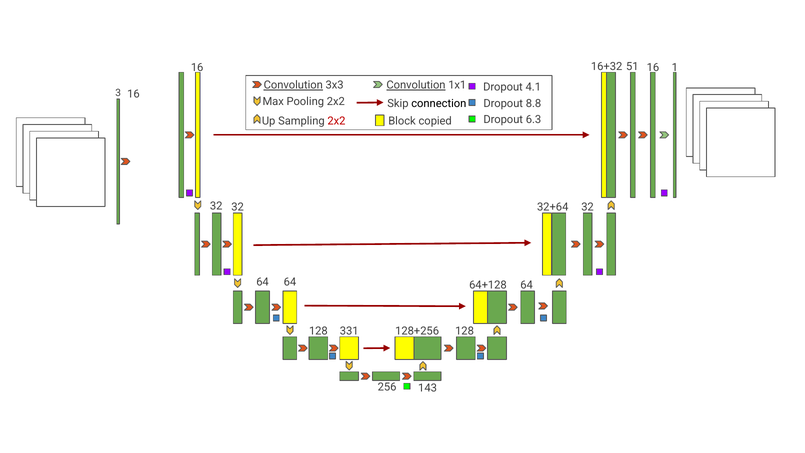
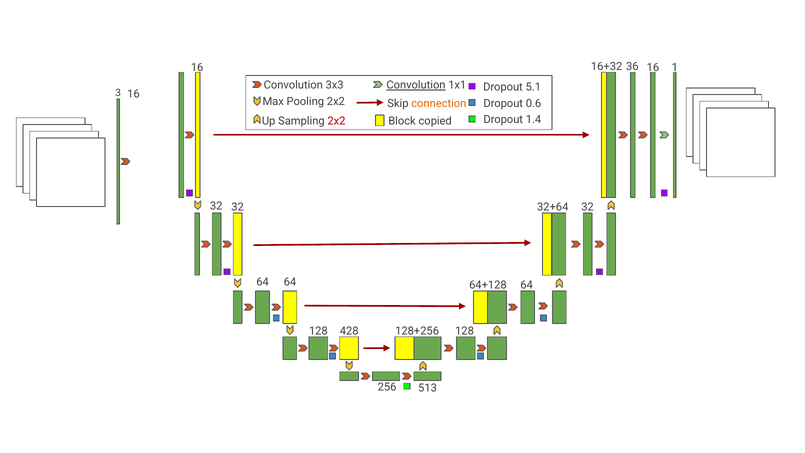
51: 51 -> 36
Convolution at (293, 85) underline: present -> none
4.1: 4.1 -> 5.1
connection colour: black -> orange
8.8: 8.8 -> 0.6
6.3: 6.3 -> 1.4
331: 331 -> 428
143: 143 -> 513
